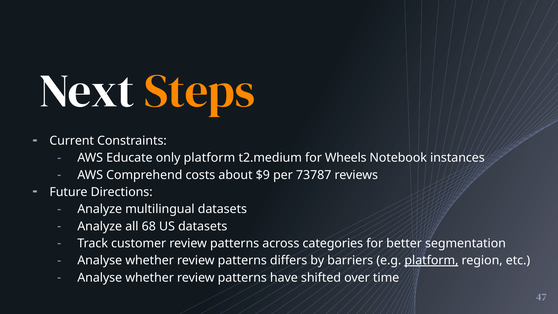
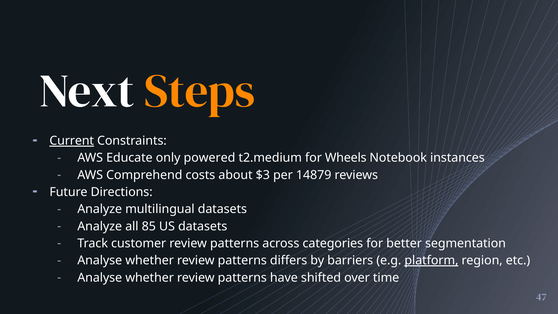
Current underline: none -> present
only platform: platform -> powered
$9: $9 -> $3
73787: 73787 -> 14879
68: 68 -> 85
